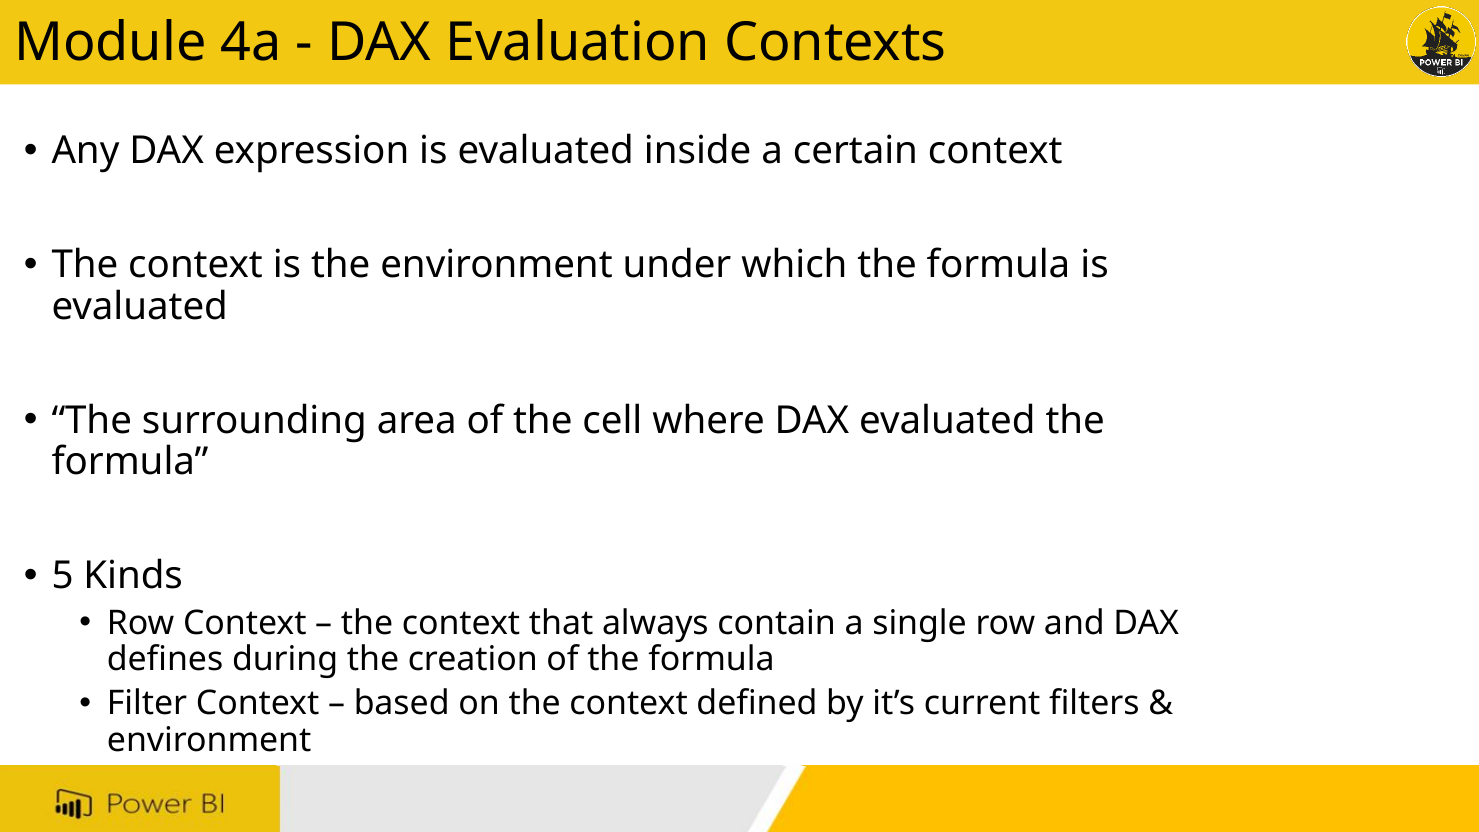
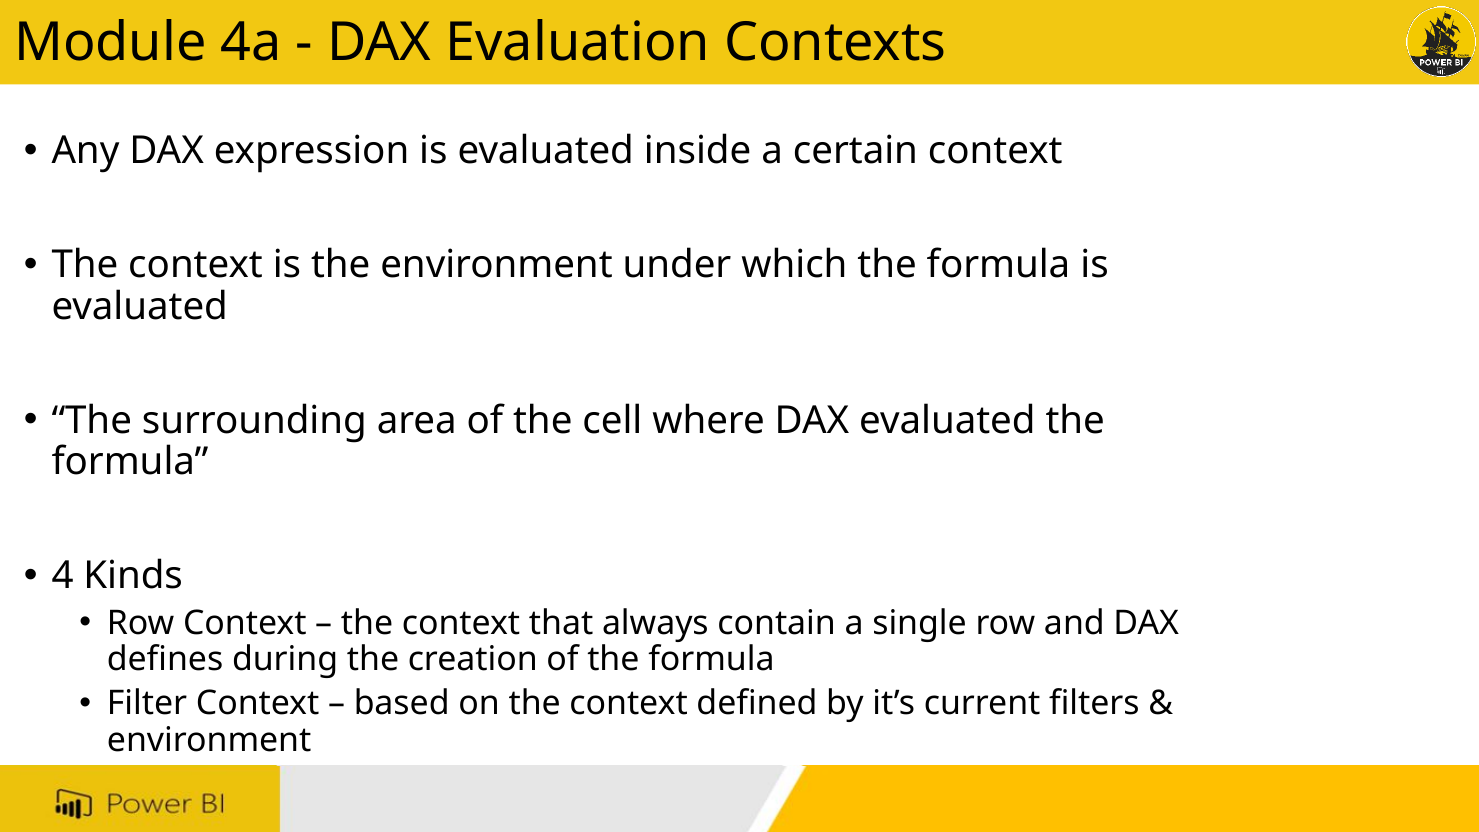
5: 5 -> 4
